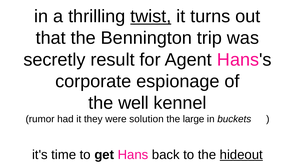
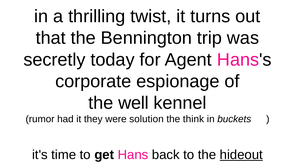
twist underline: present -> none
result: result -> today
large: large -> think
